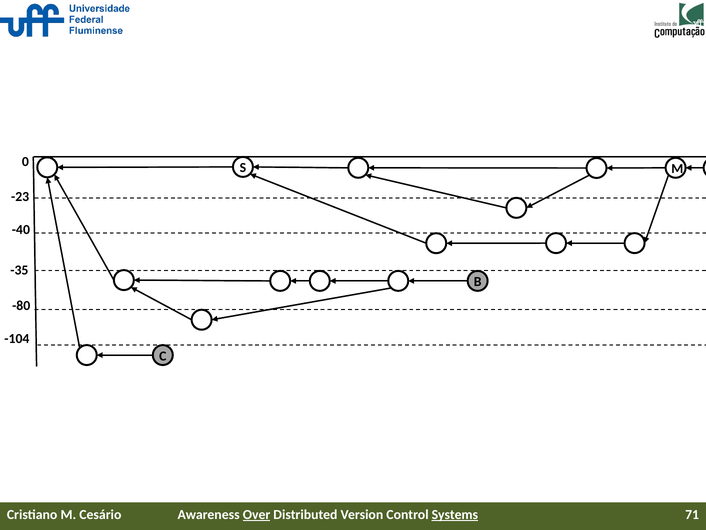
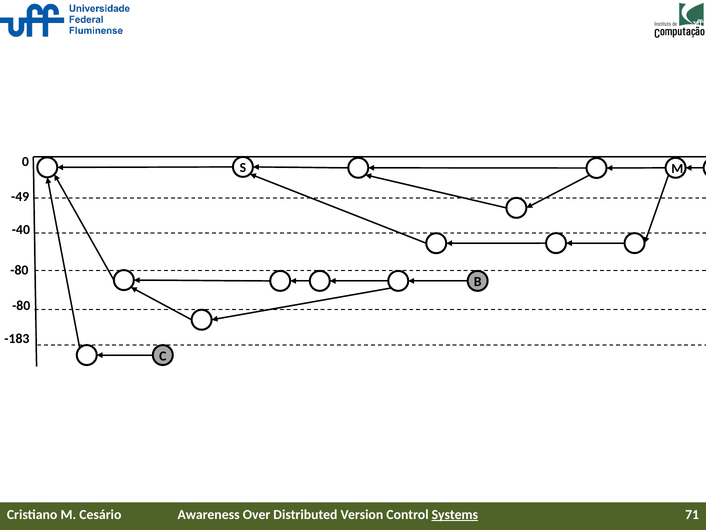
-23: -23 -> -49
-35 at (19, 270): -35 -> -80
-104: -104 -> -183
Over underline: present -> none
